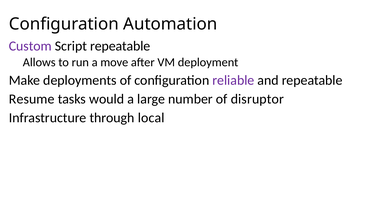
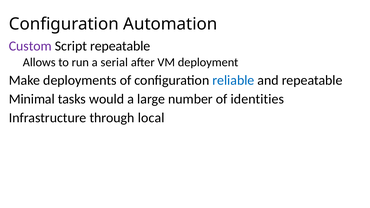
move: move -> serial
reliable colour: purple -> blue
Resume: Resume -> Minimal
disruptor: disruptor -> identities
